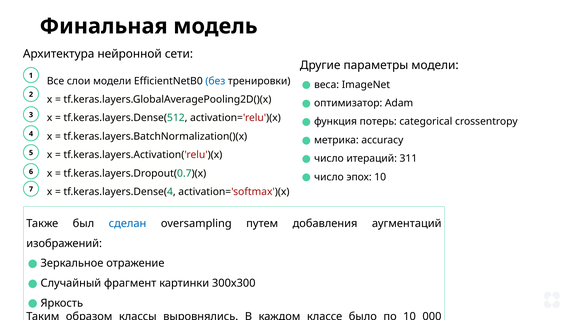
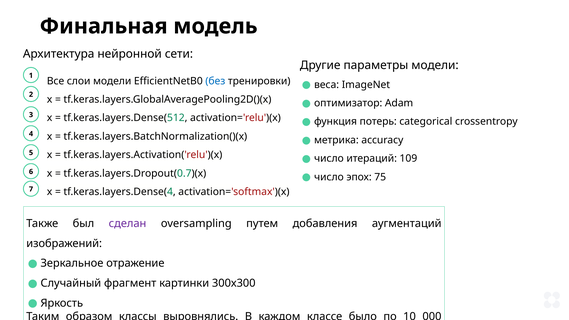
311: 311 -> 109
эпох 10: 10 -> 75
сделан colour: blue -> purple
